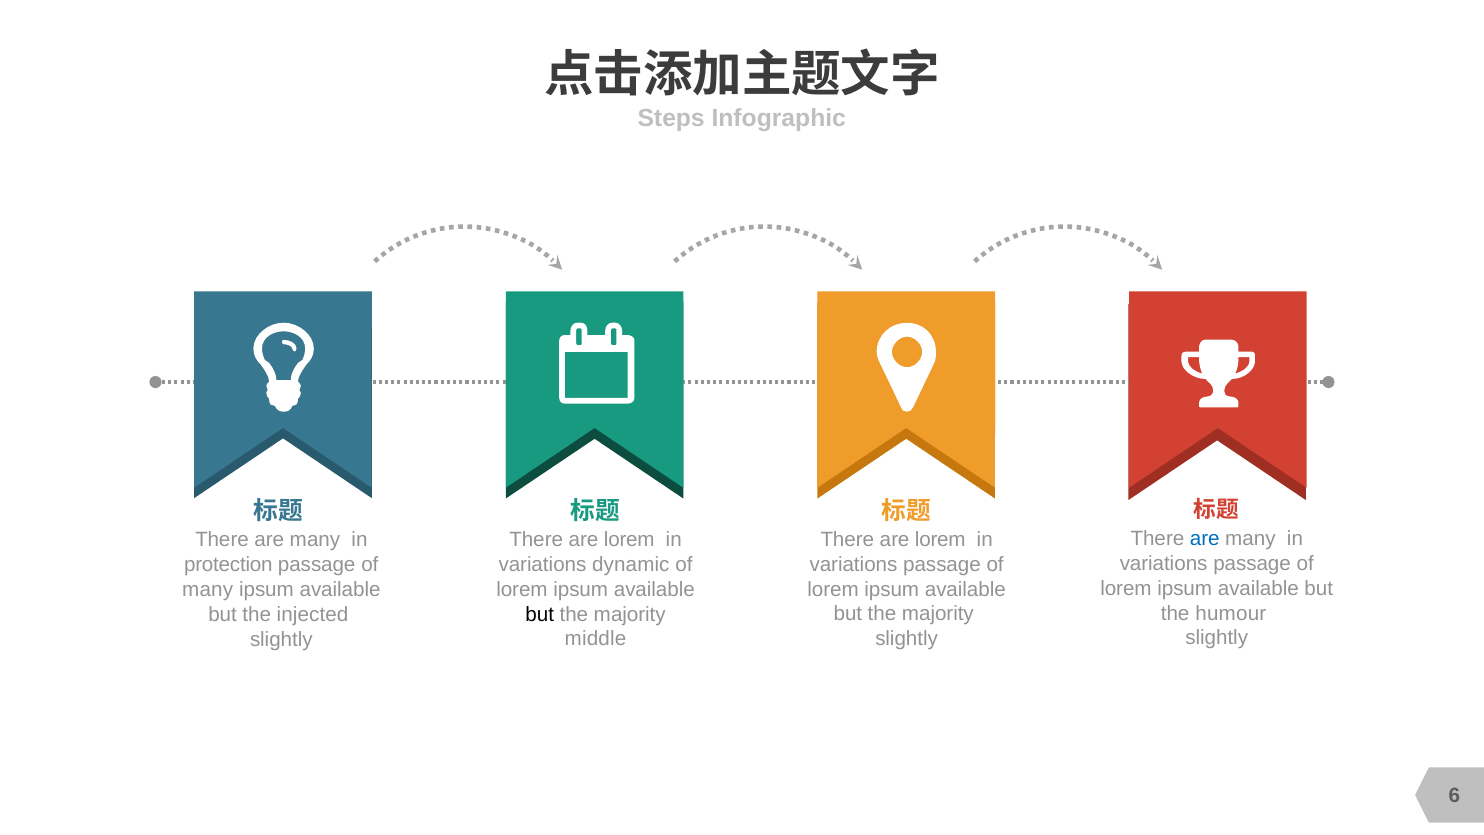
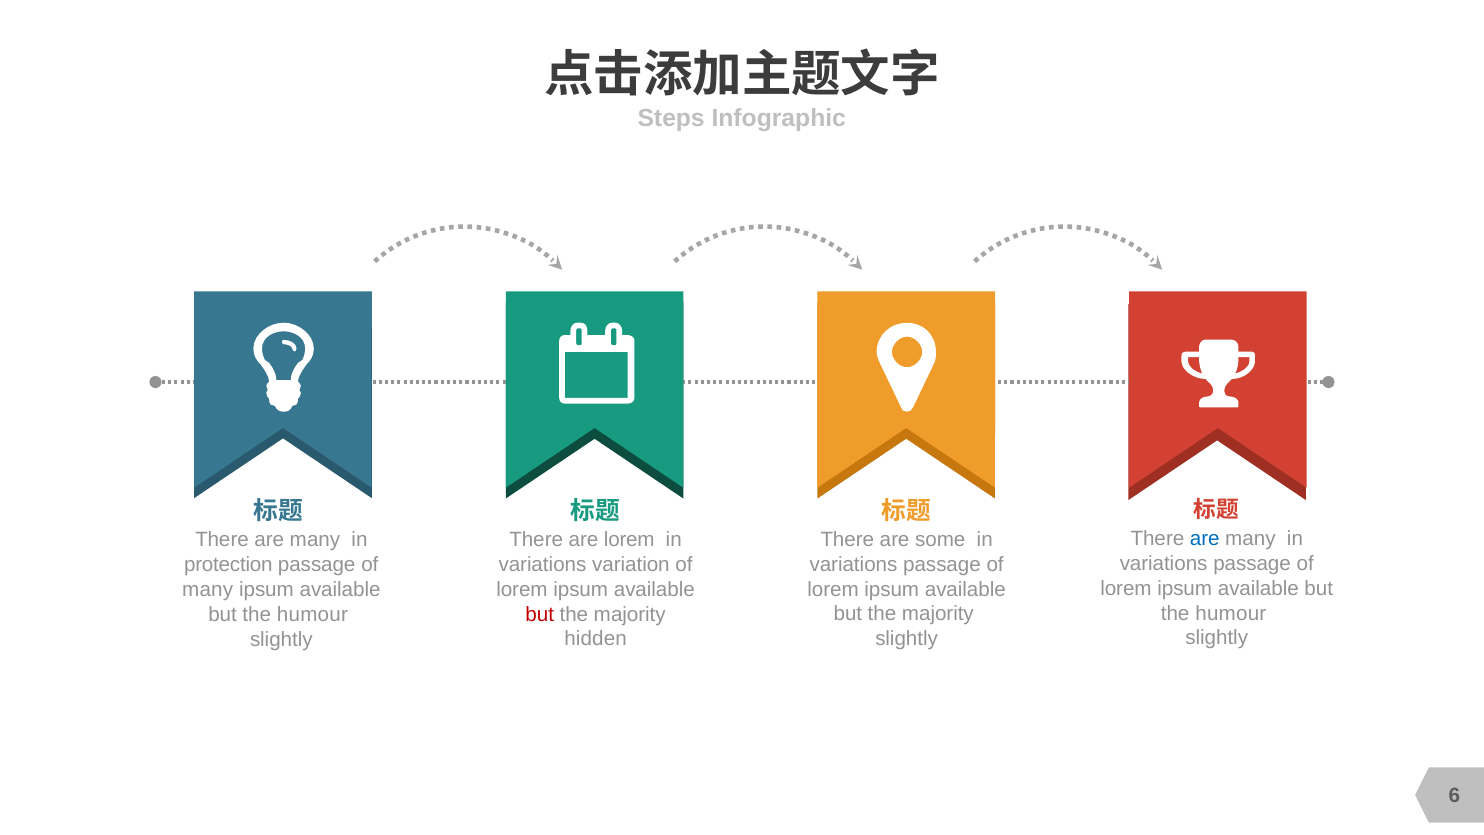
lorem at (940, 540): lorem -> some
dynamic: dynamic -> variation
but at (540, 614) colour: black -> red
injected at (313, 614): injected -> humour
middle: middle -> hidden
